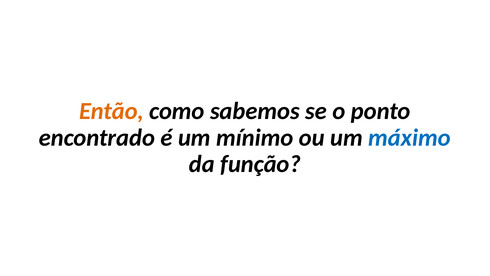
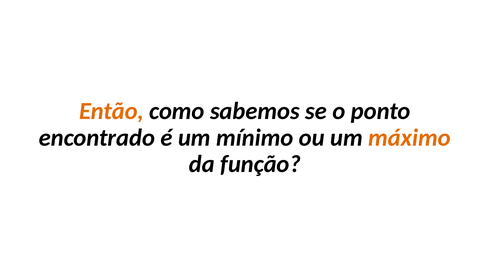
máximo colour: blue -> orange
